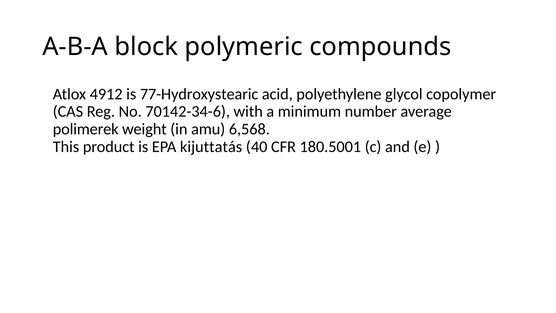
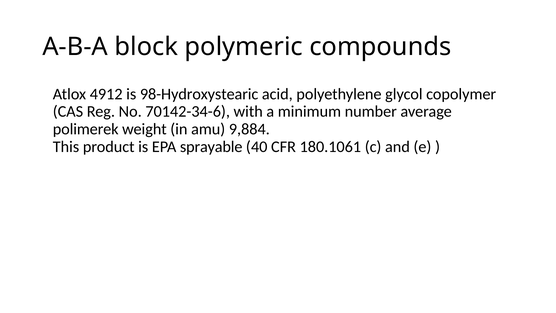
77-Hydroxystearic: 77-Hydroxystearic -> 98-Hydroxystearic
6,568: 6,568 -> 9,884
kijuttatás: kijuttatás -> sprayable
180.5001: 180.5001 -> 180.1061
